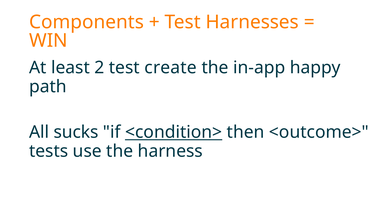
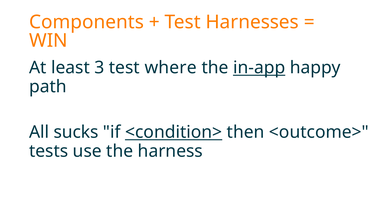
2: 2 -> 3
create: create -> where
in-app underline: none -> present
